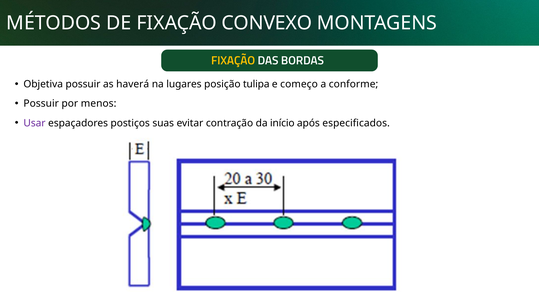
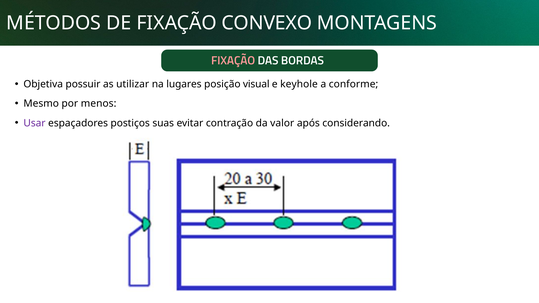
FIXAÇÃO at (233, 61) colour: yellow -> pink
haverá: haverá -> utilizar
tulipa: tulipa -> visual
começo: começo -> keyhole
Possuir at (41, 104): Possuir -> Mesmo
início: início -> valor
especificados: especificados -> considerando
